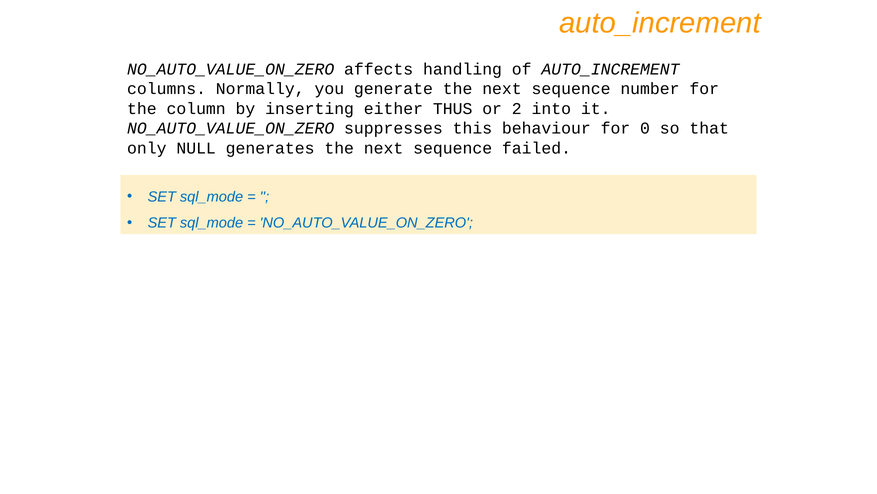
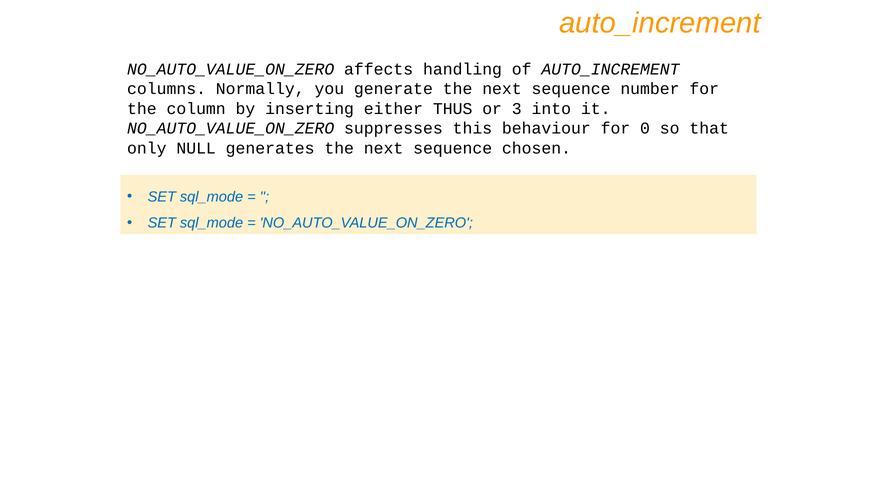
2: 2 -> 3
failed: failed -> chosen
